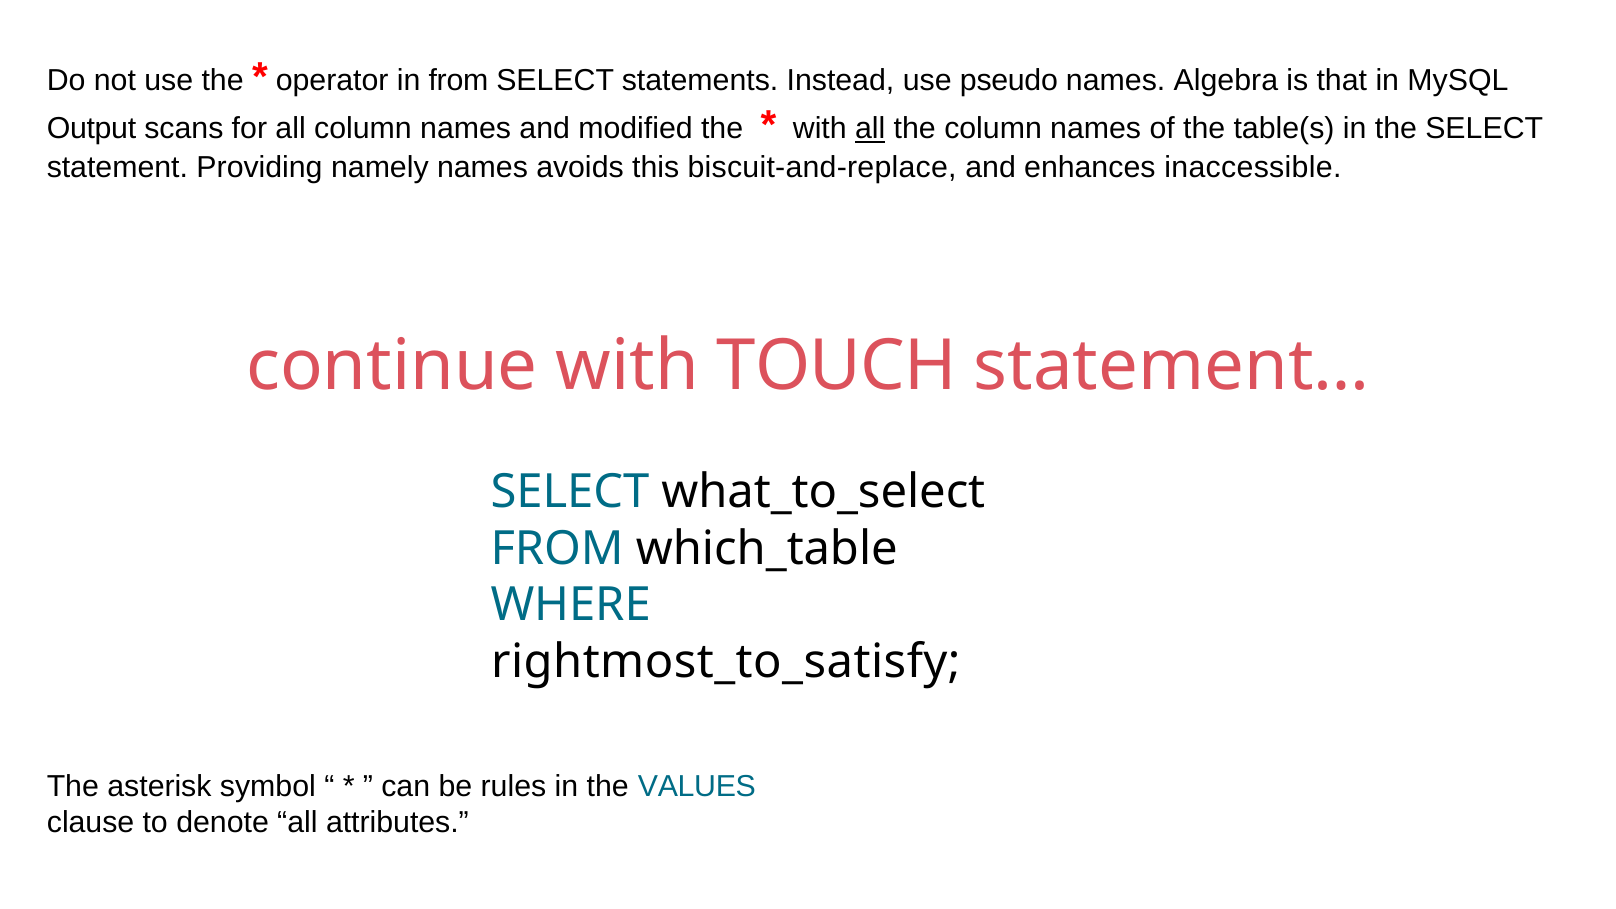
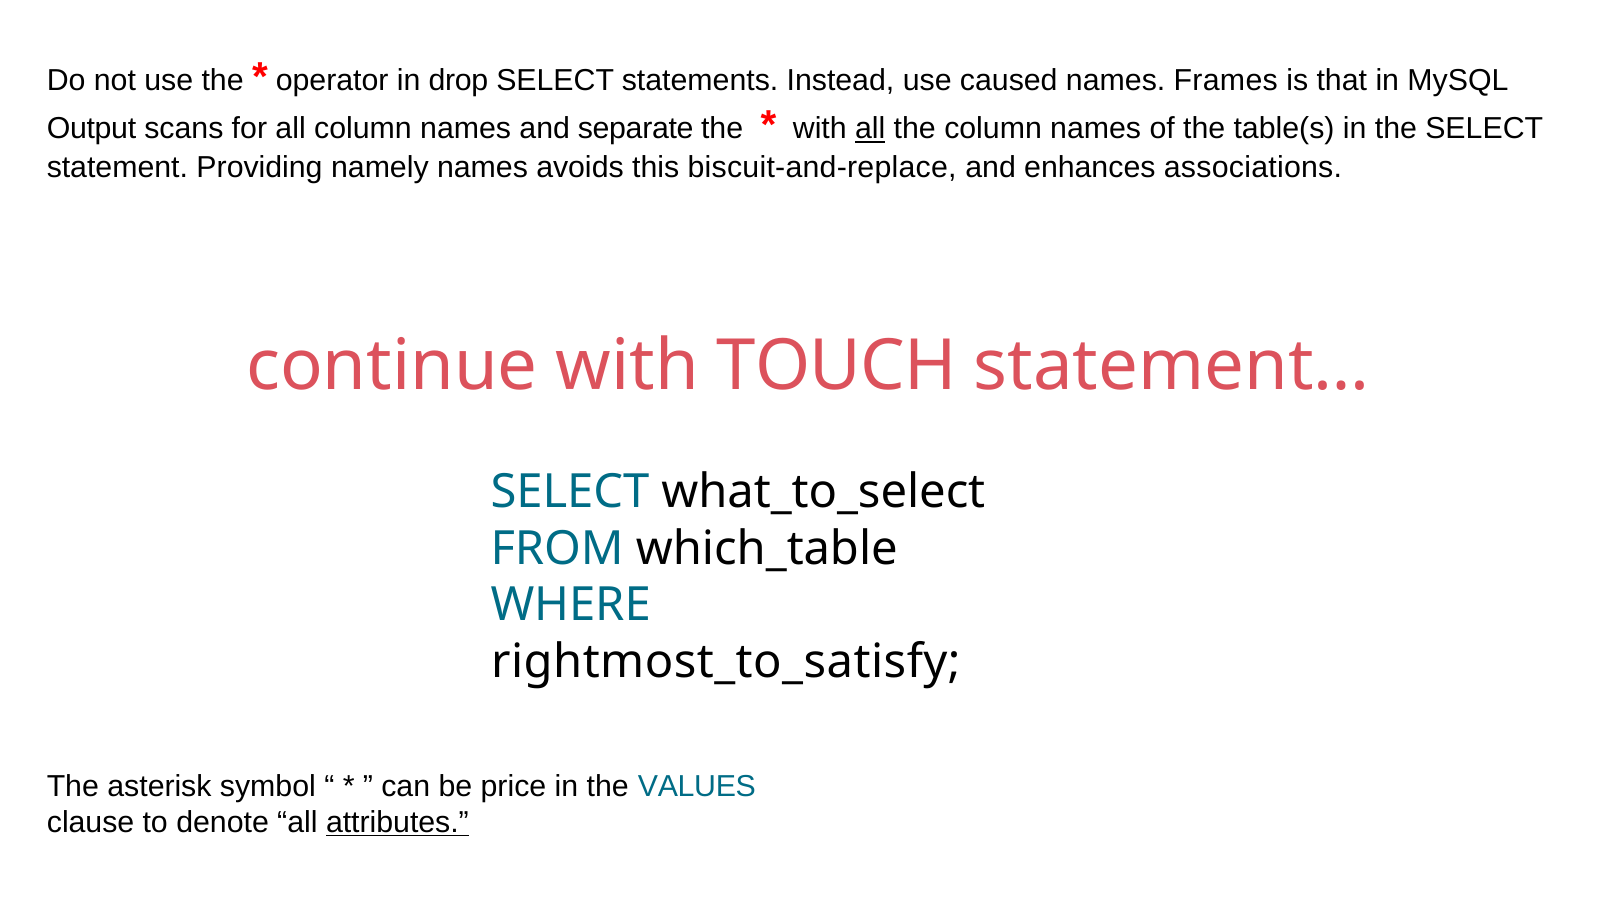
in from: from -> drop
pseudo: pseudo -> caused
Algebra: Algebra -> Frames
modified: modified -> separate
inaccessible: inaccessible -> associations
rules: rules -> price
attributes underline: none -> present
